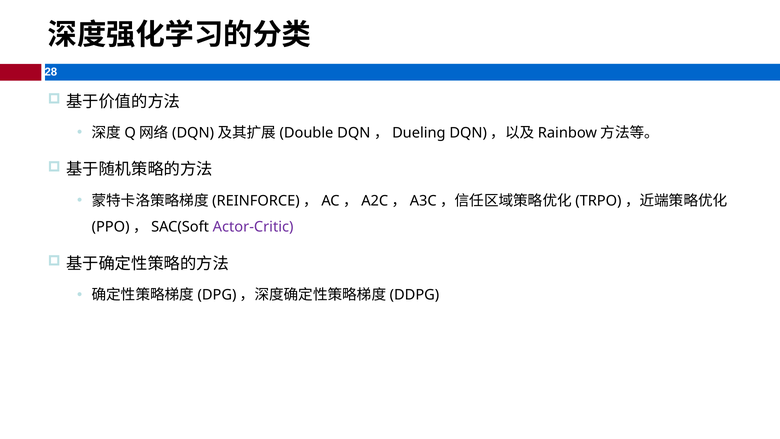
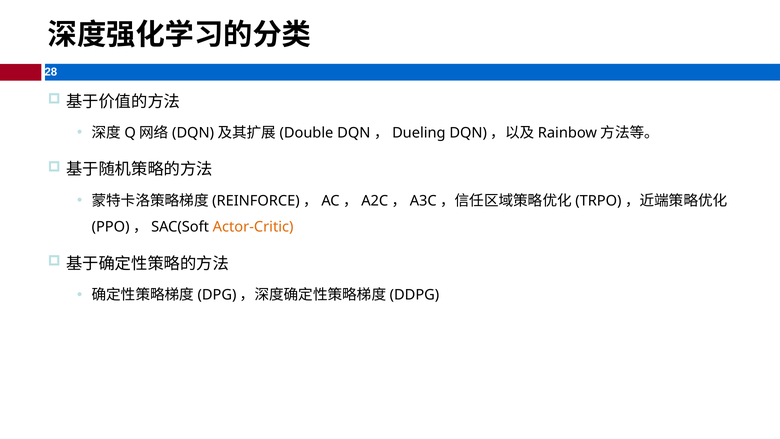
Actor-Critic colour: purple -> orange
